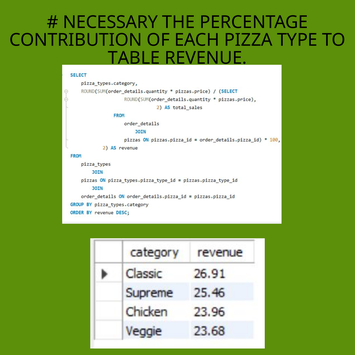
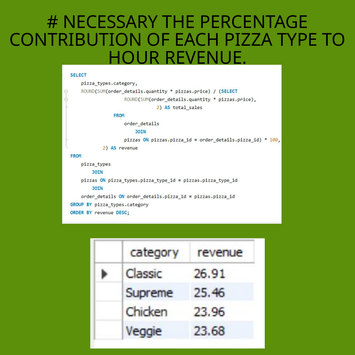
TABLE: TABLE -> HOUR
